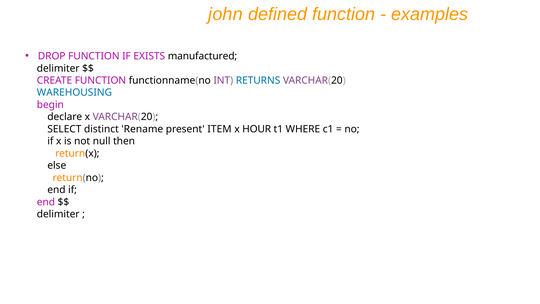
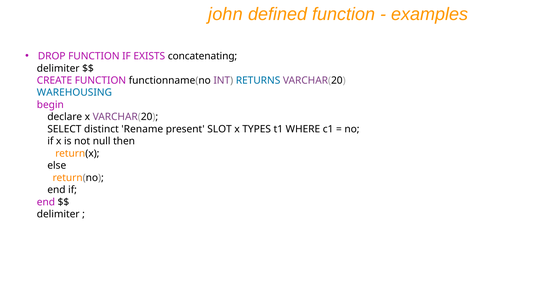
manufactured: manufactured -> concatenating
ITEM: ITEM -> SLOT
HOUR: HOUR -> TYPES
